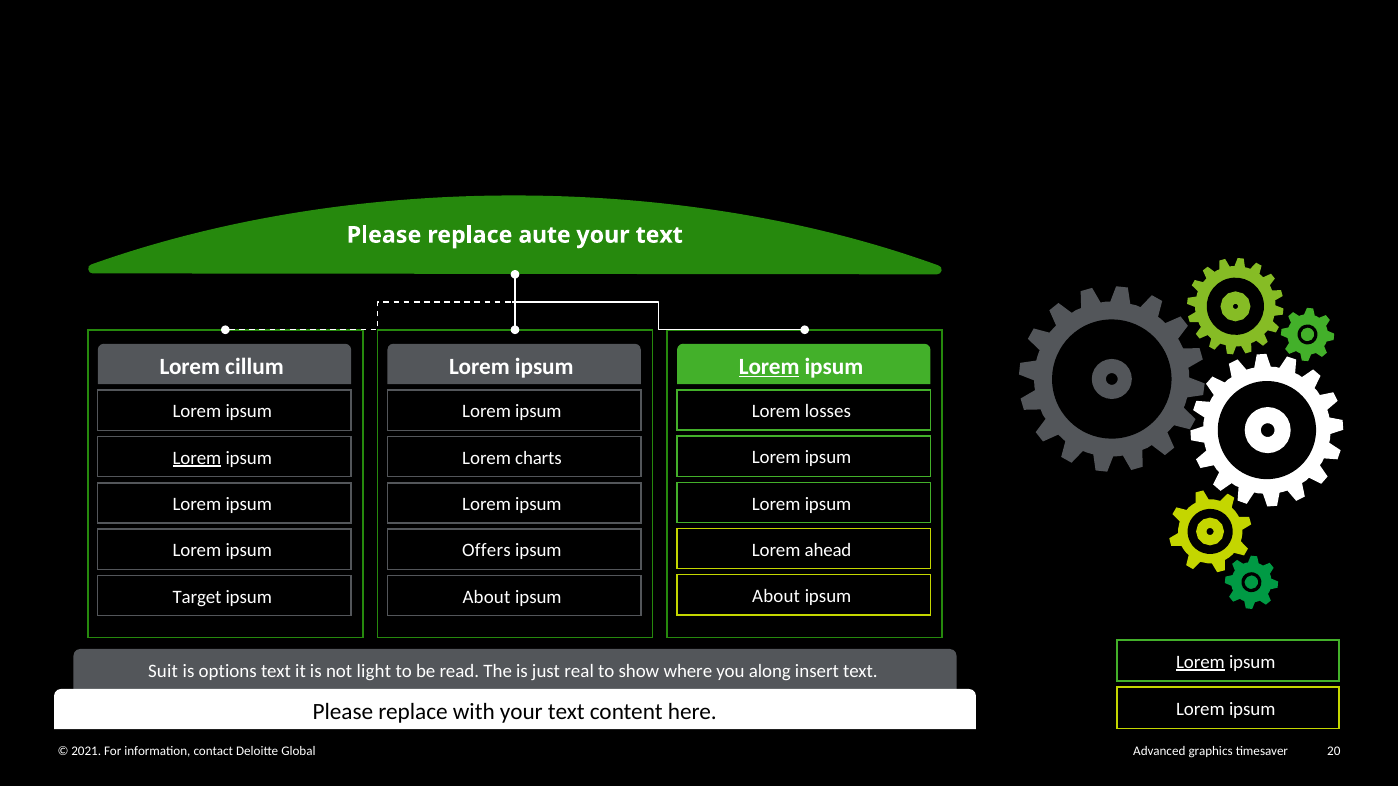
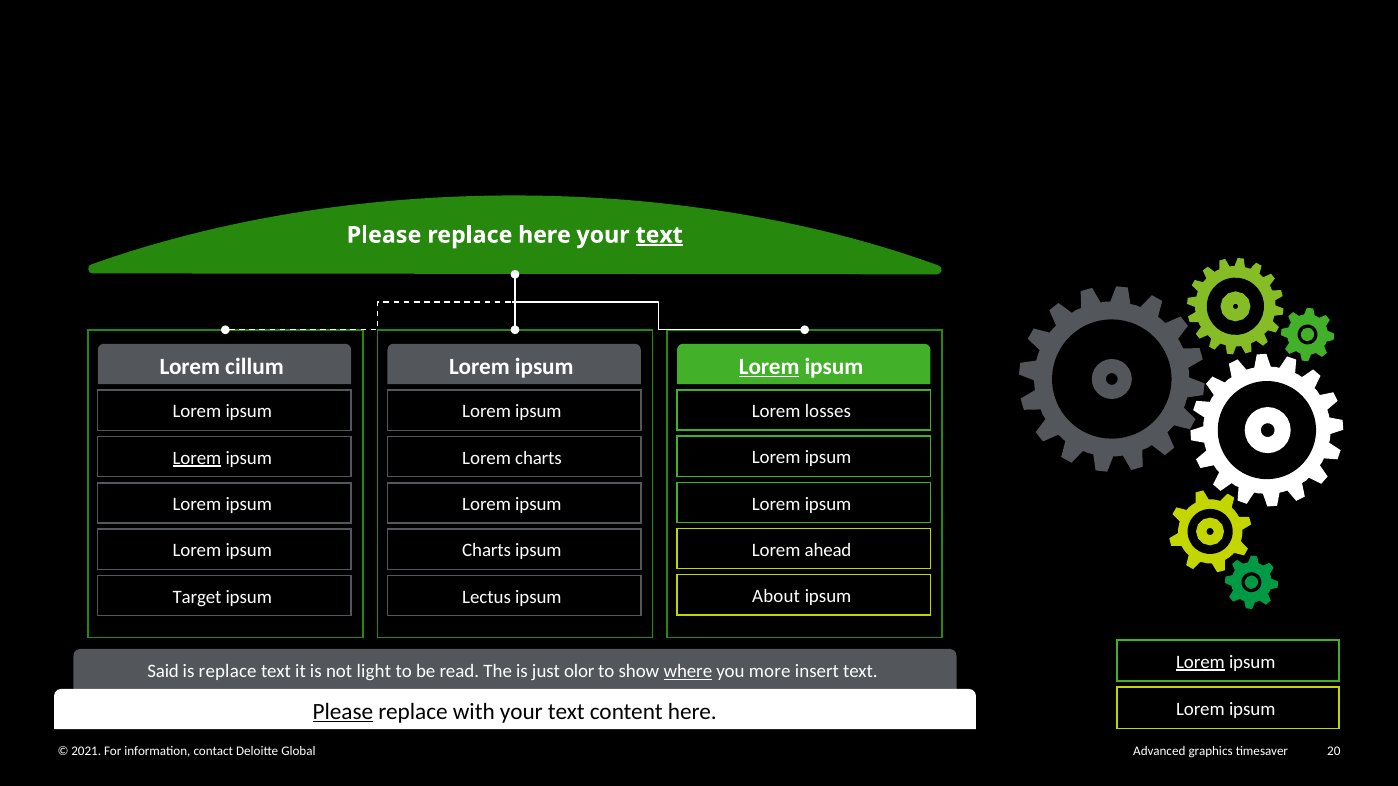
replace aute: aute -> here
text at (659, 235) underline: none -> present
Offers at (486, 551): Offers -> Charts
About at (486, 597): About -> Lectus
Suit: Suit -> Said
is options: options -> replace
real: real -> olor
where underline: none -> present
along: along -> more
Please at (343, 712) underline: none -> present
